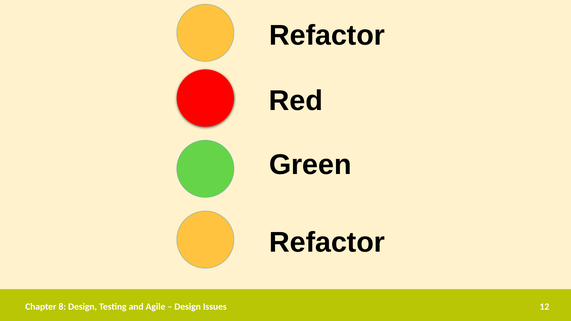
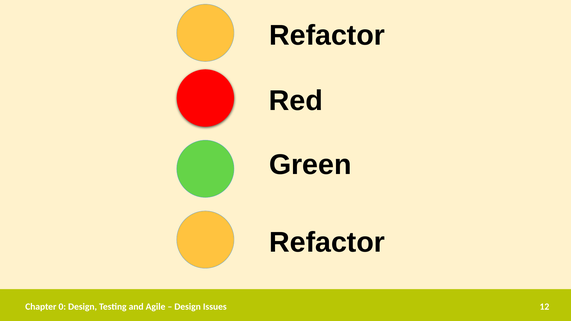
8: 8 -> 0
